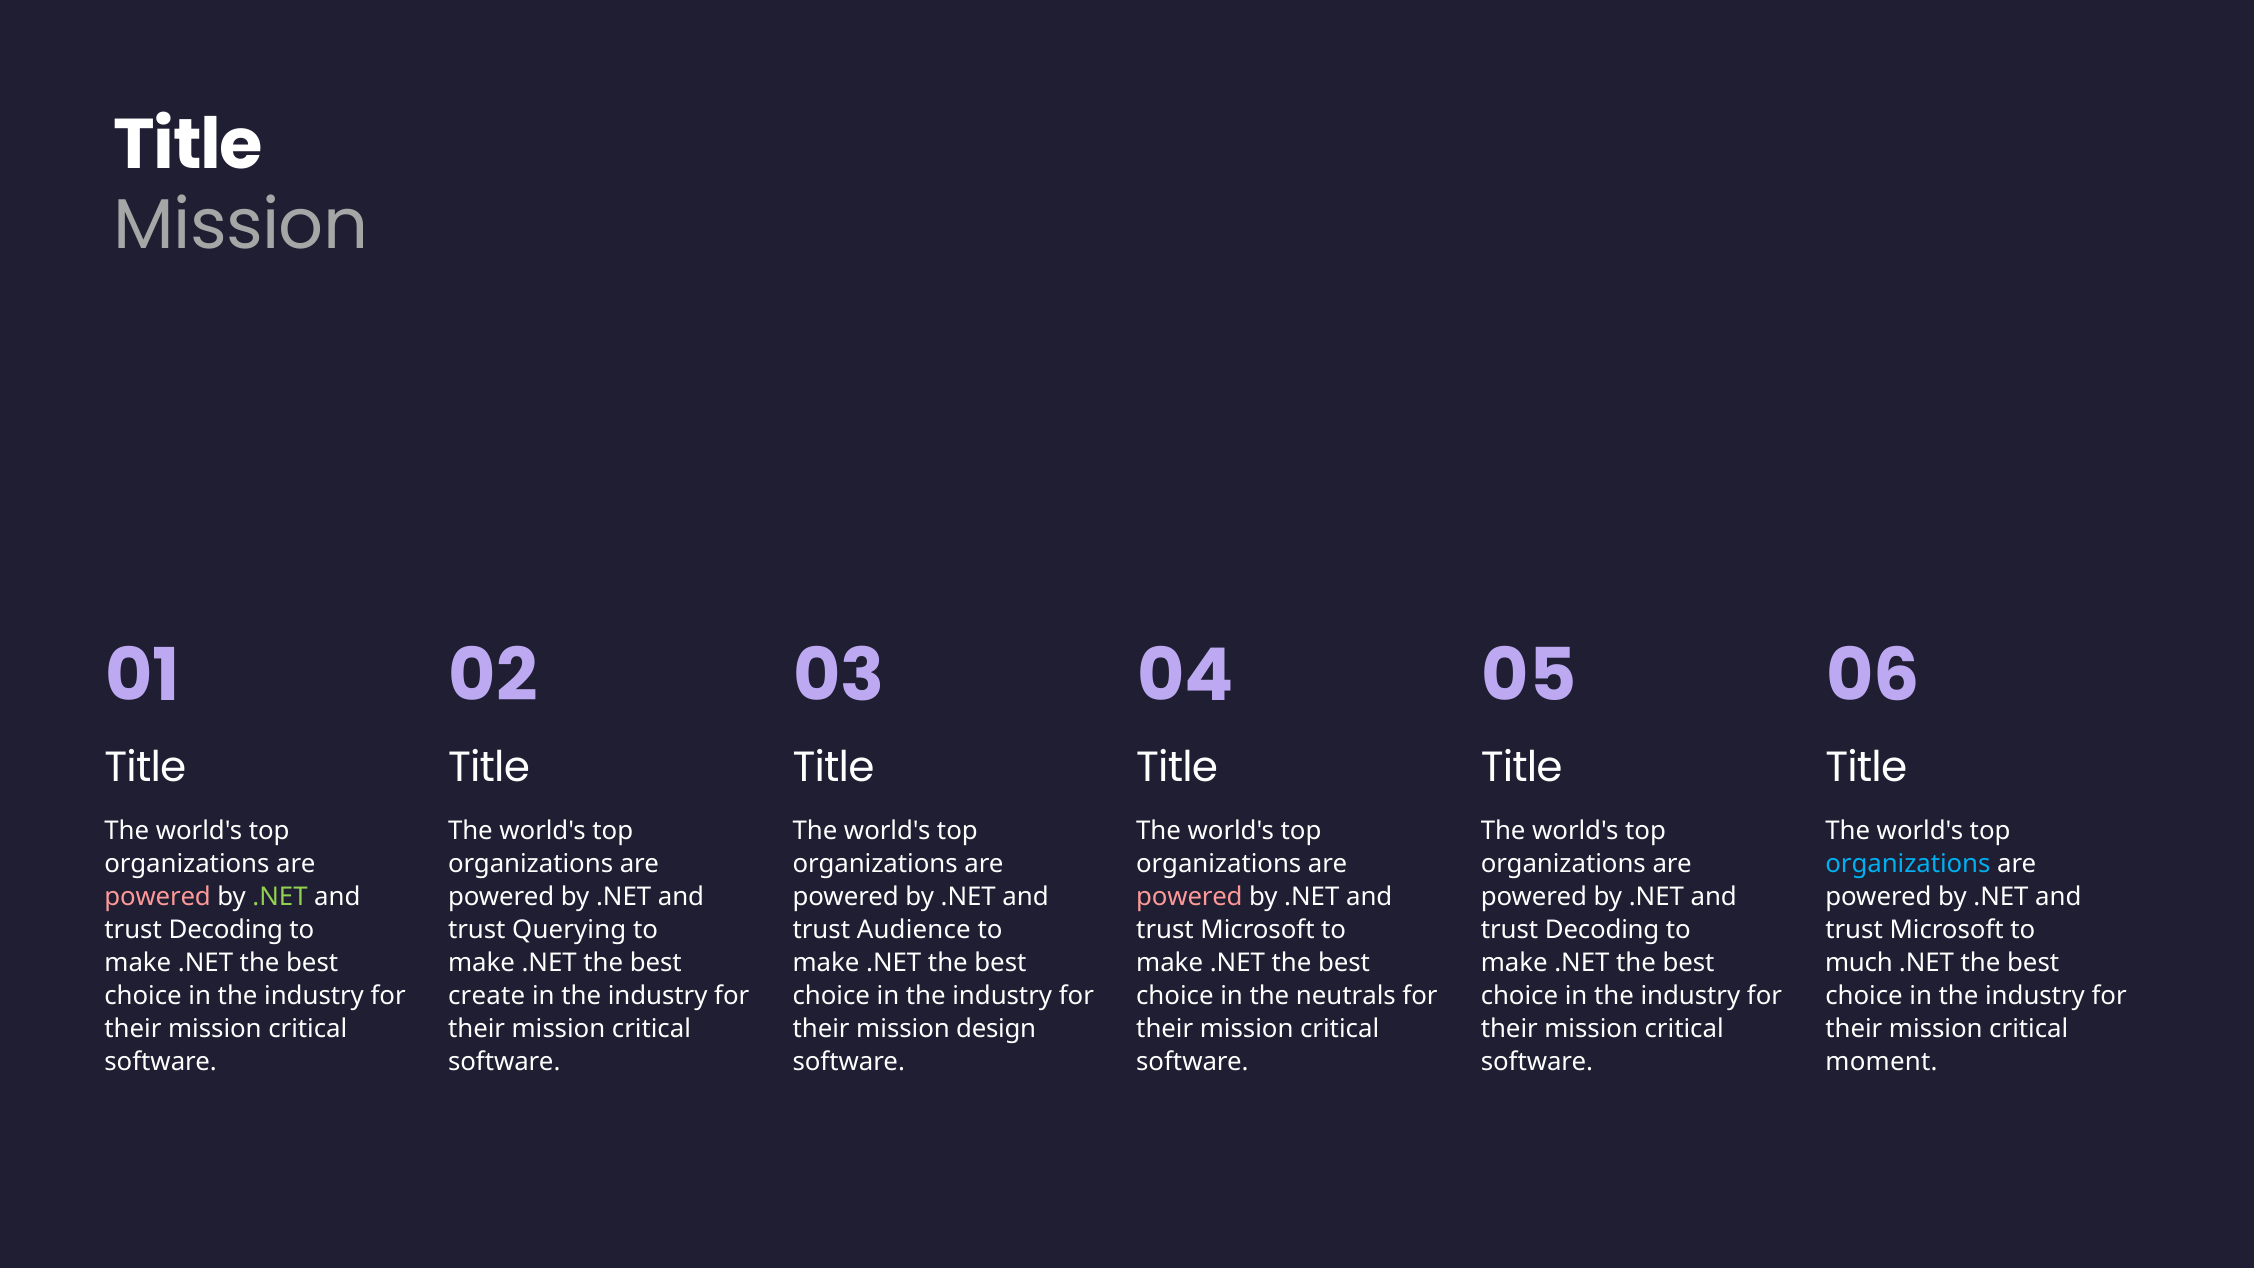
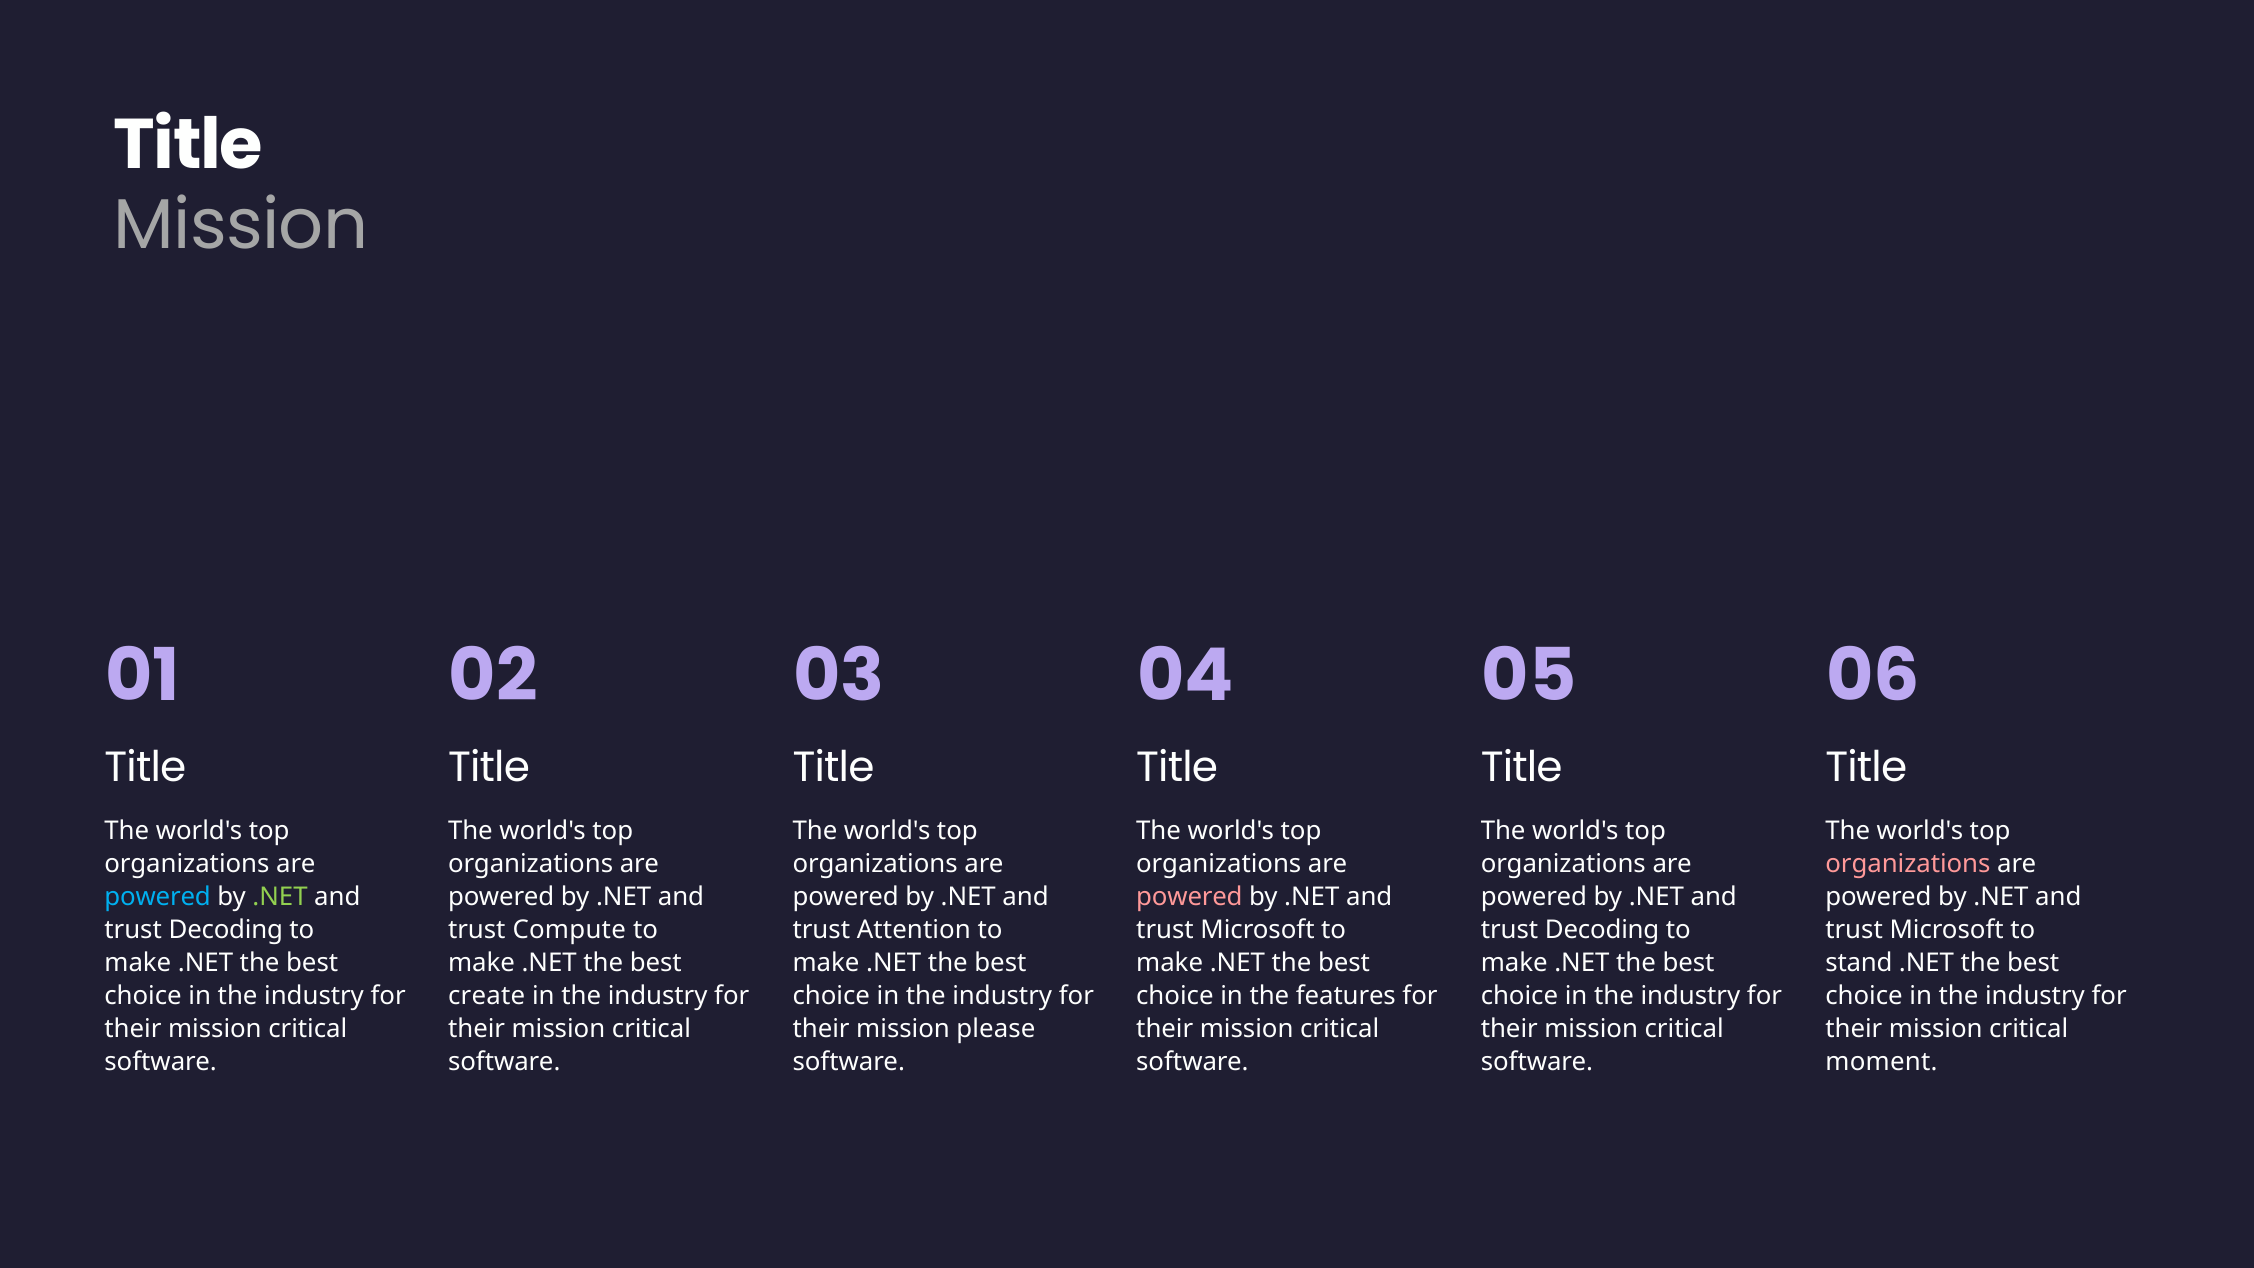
organizations at (1908, 864) colour: light blue -> pink
powered at (158, 897) colour: pink -> light blue
Querying: Querying -> Compute
Audience: Audience -> Attention
much: much -> stand
neutrals: neutrals -> features
design: design -> please
